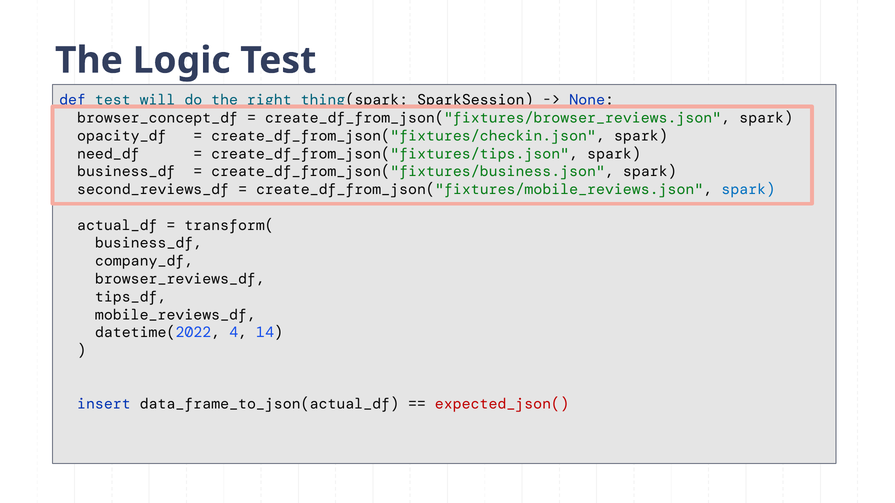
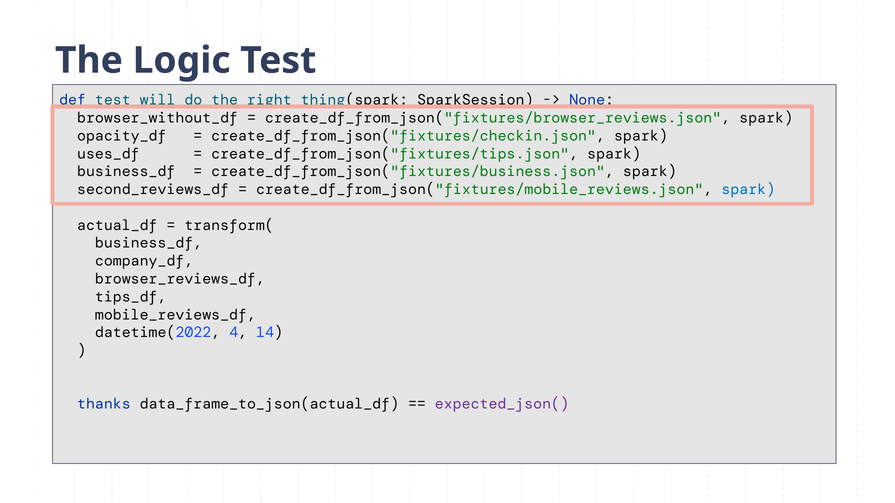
browser_concept_df: browser_concept_df -> browser_without_df
need_df: need_df -> uses_df
insert: insert -> thanks
expected_json( colour: red -> purple
